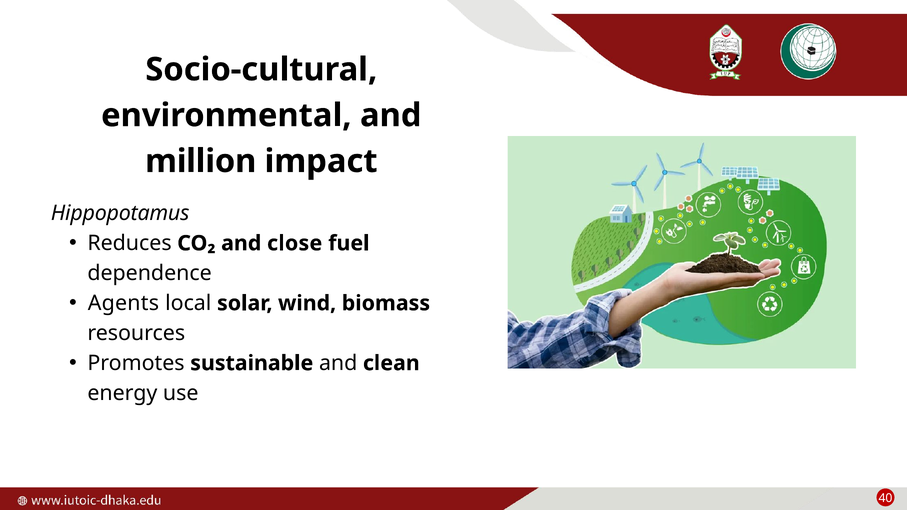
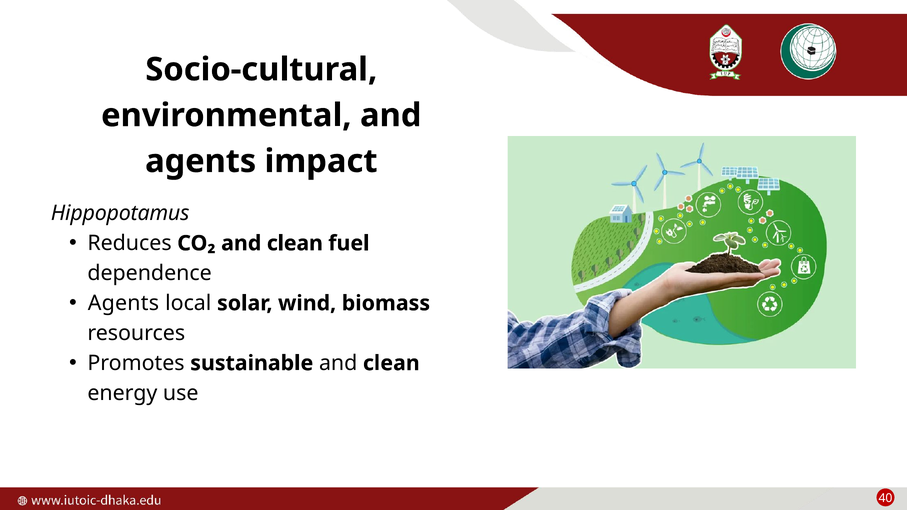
million at (201, 161): million -> agents
CO₂ and close: close -> clean
